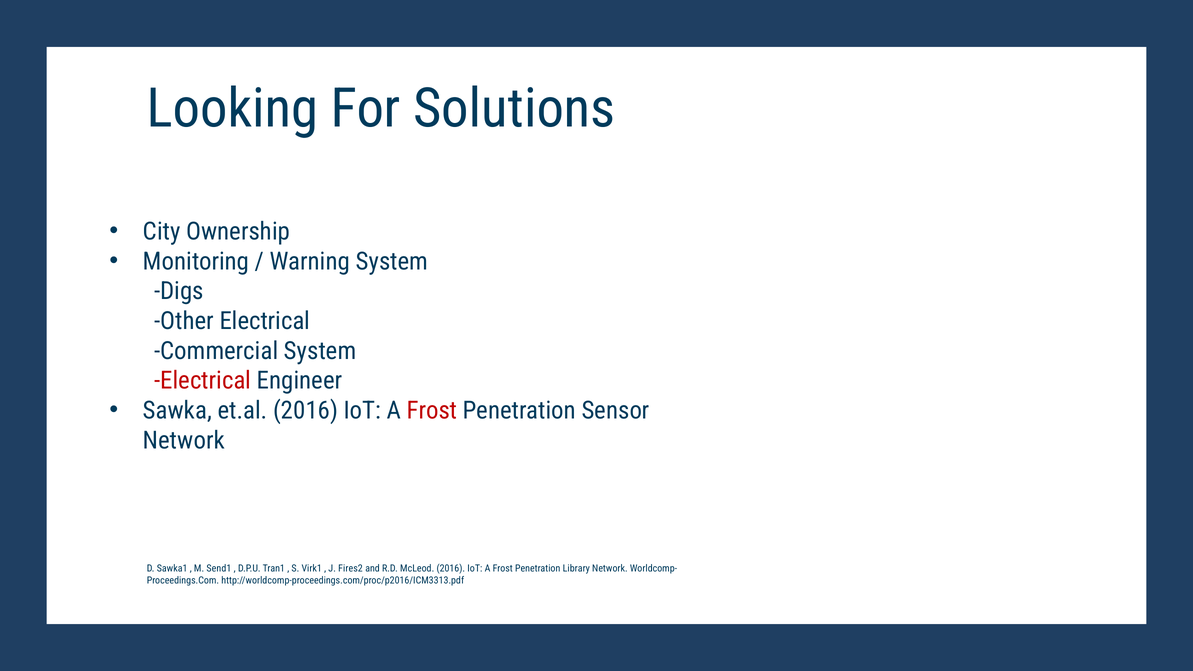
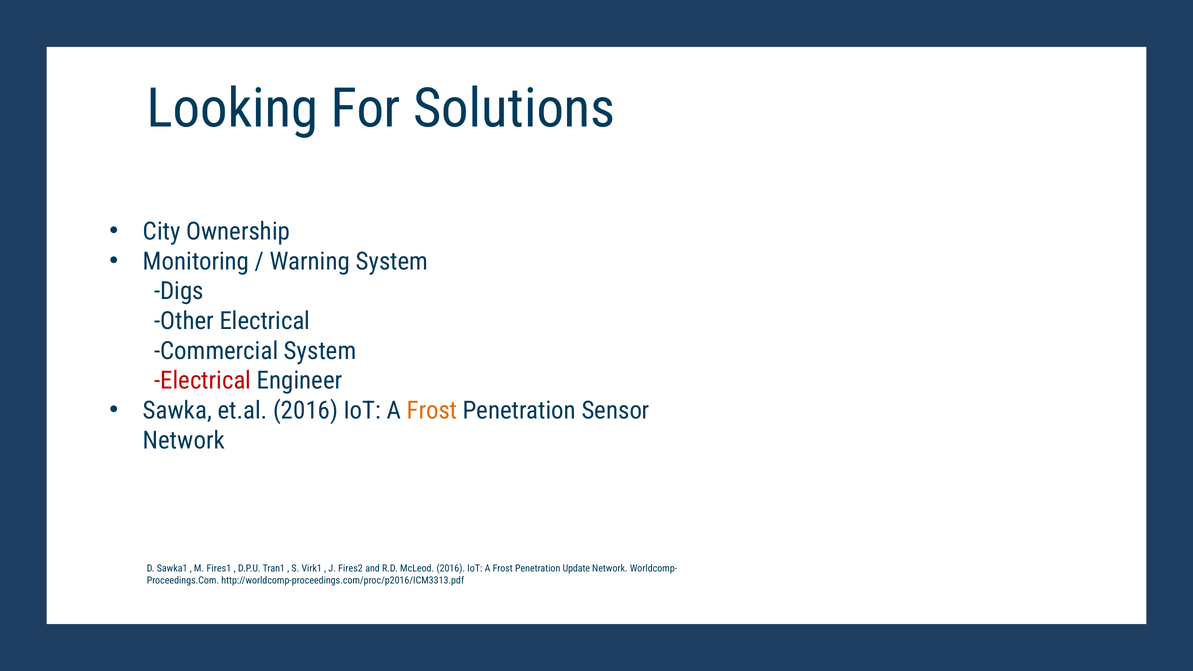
Frost at (432, 411) colour: red -> orange
Send1: Send1 -> Fires1
Library: Library -> Update
